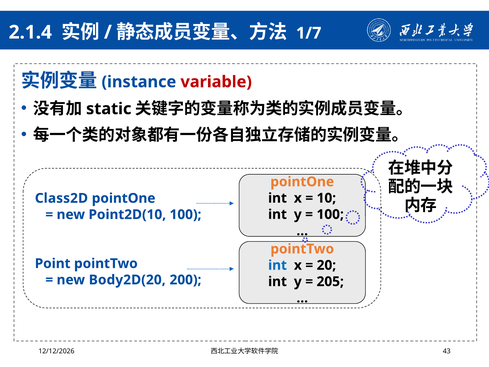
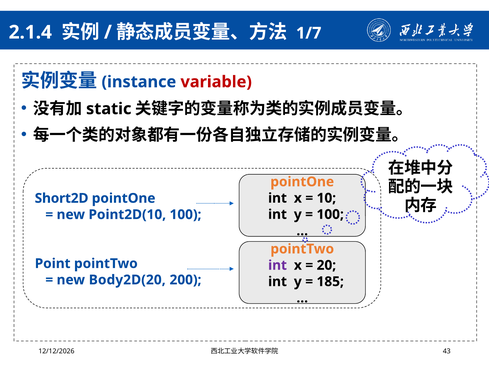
Class2D: Class2D -> Short2D
int at (278, 265) colour: blue -> purple
205: 205 -> 185
